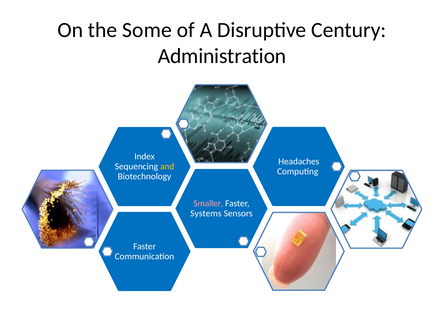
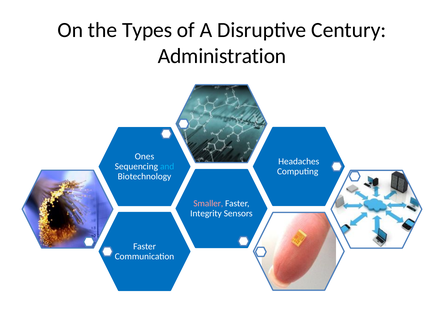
Some: Some -> Types
Index: Index -> Ones
and colour: yellow -> light blue
Systems: Systems -> Integrity
